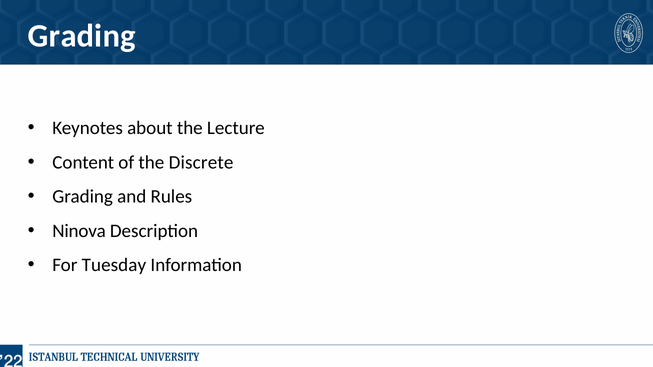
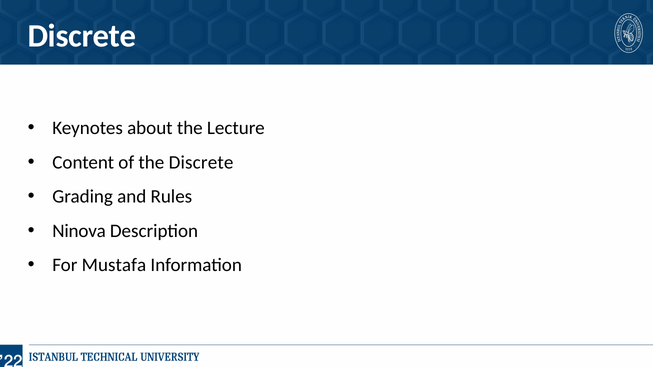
Grading at (82, 36): Grading -> Discrete
Tuesday: Tuesday -> Mustafa
